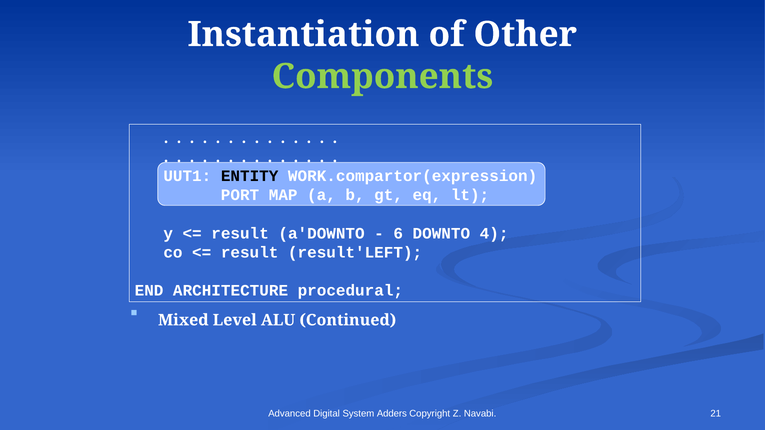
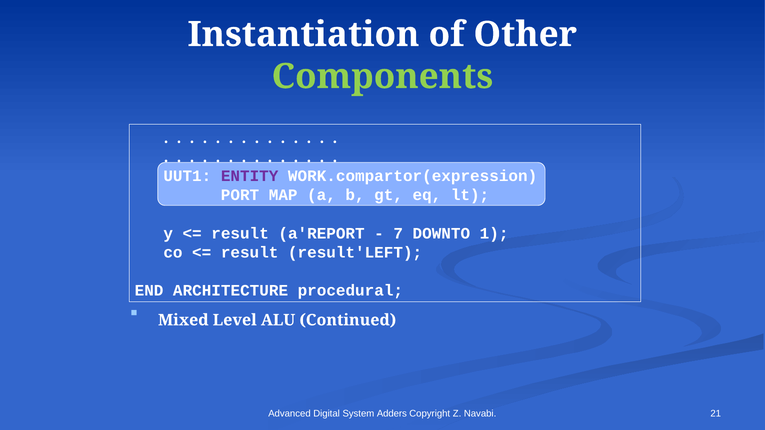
ENTITY colour: black -> purple
a'DOWNTO: a'DOWNTO -> a'REPORT
6: 6 -> 7
4: 4 -> 1
